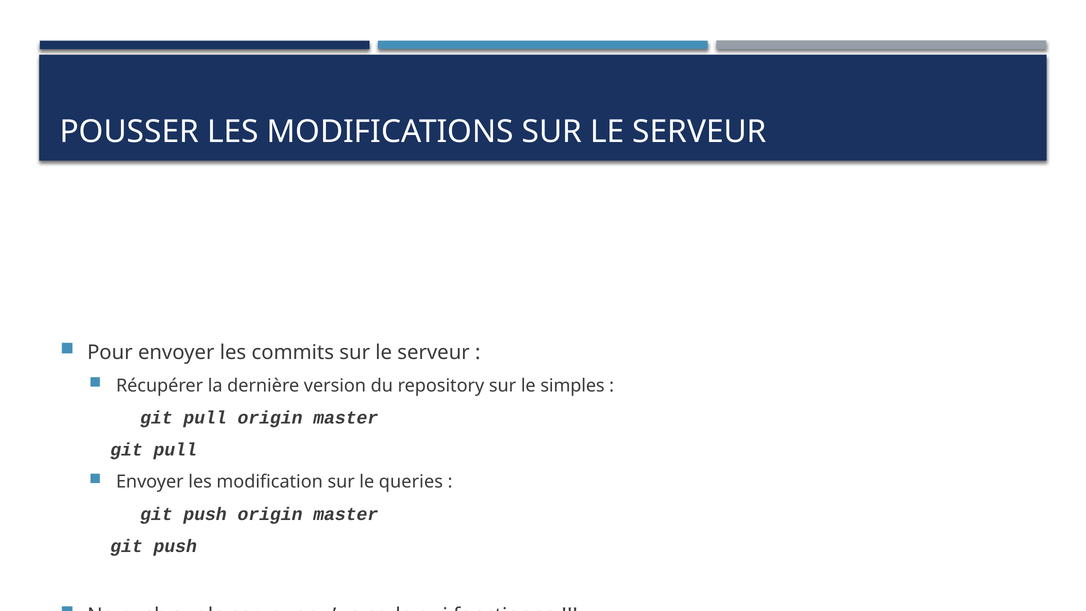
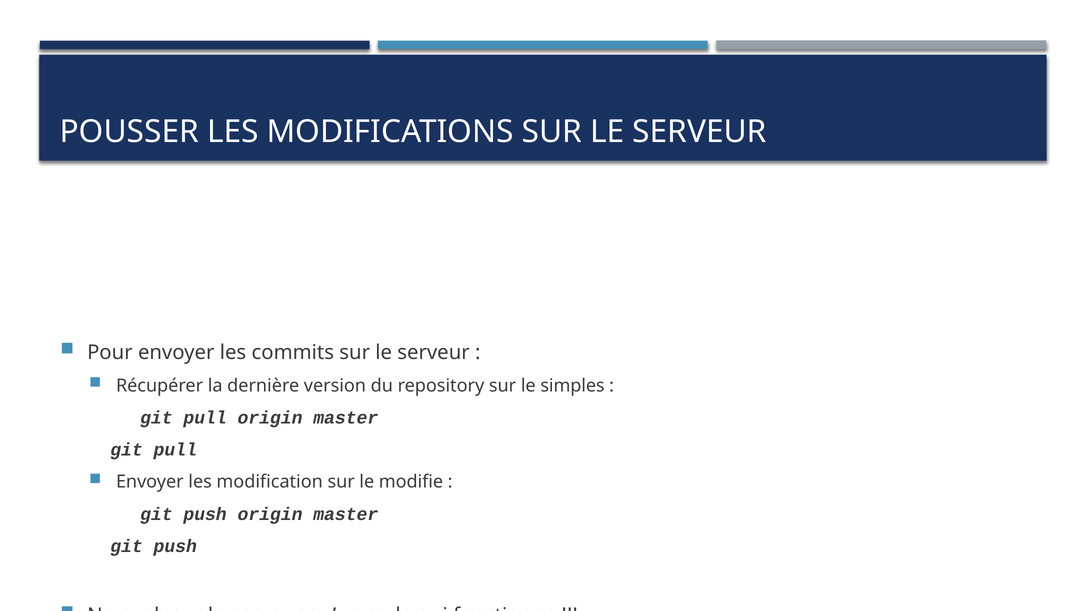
queries: queries -> modifie
